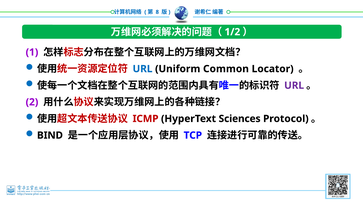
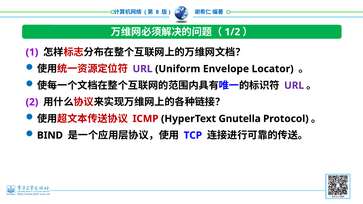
URL at (143, 69) colour: blue -> purple
Common: Common -> Envelope
Sciences: Sciences -> Gnutella
